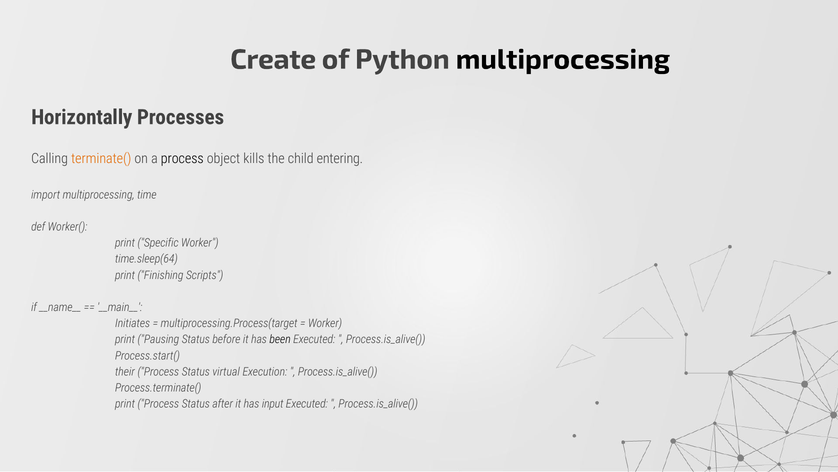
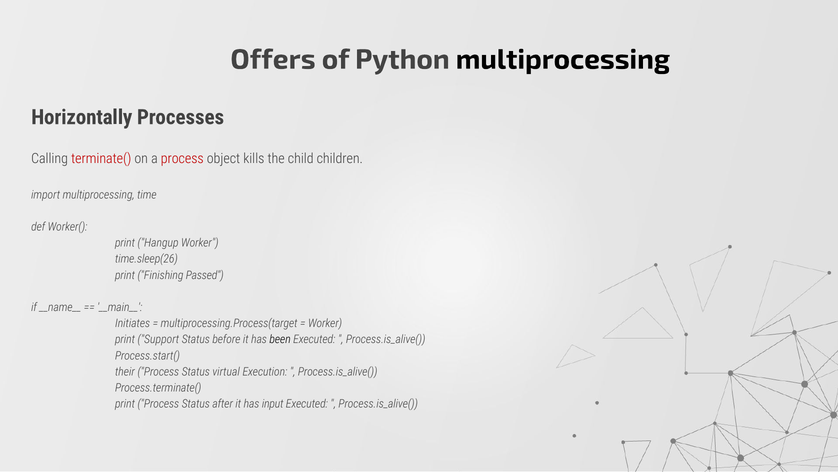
Create: Create -> Offers
terminate( colour: orange -> red
process at (182, 159) colour: black -> red
entering: entering -> children
Specific: Specific -> Hangup
time.sleep(64: time.sleep(64 -> time.sleep(26
Scripts: Scripts -> Passed
Pausing: Pausing -> Support
